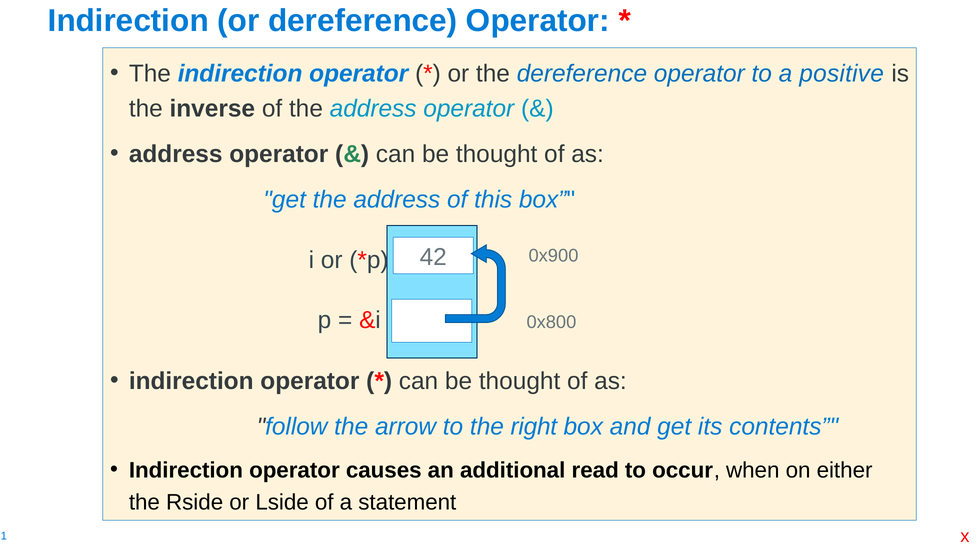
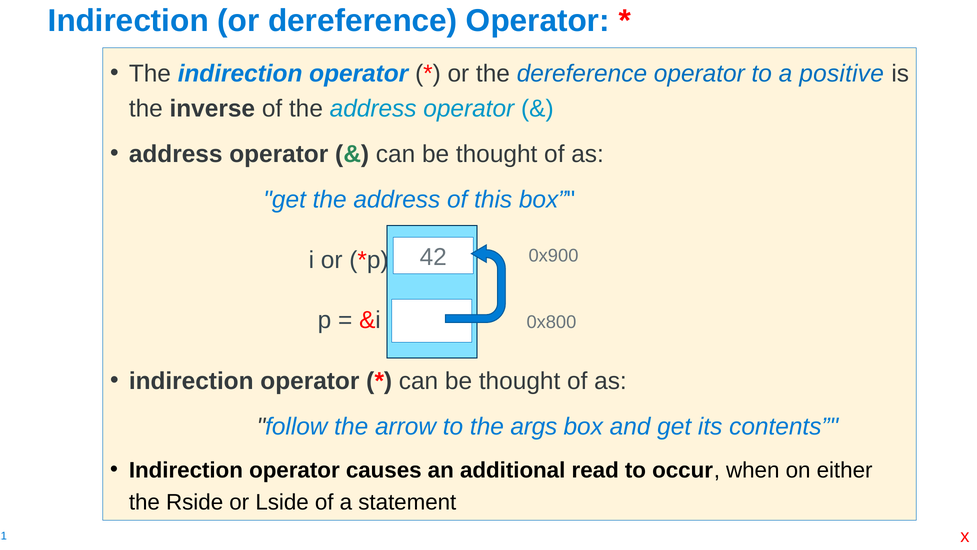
right: right -> args
